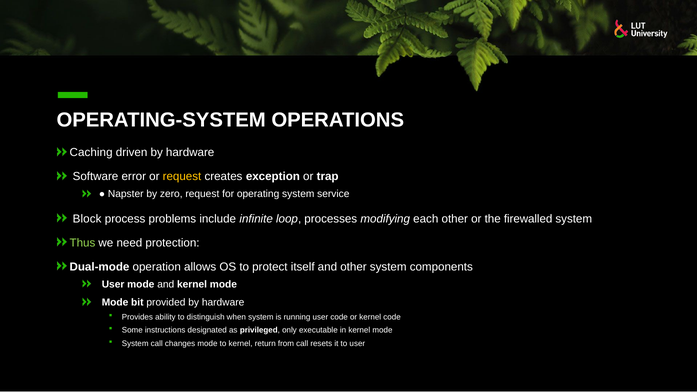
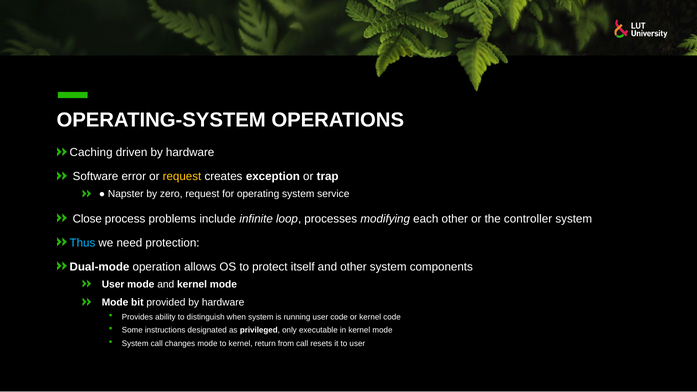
Block: Block -> Close
firewalled: firewalled -> controller
Thus colour: light green -> light blue
